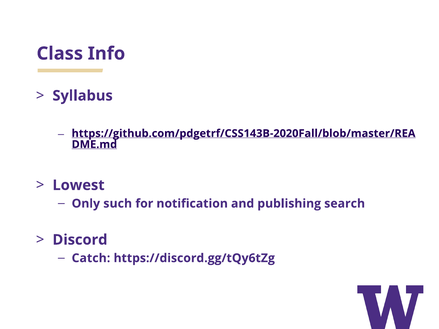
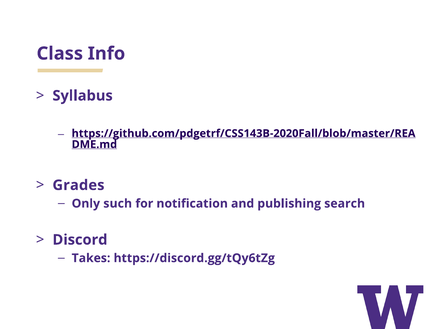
Lowest: Lowest -> Grades
Catch: Catch -> Takes
